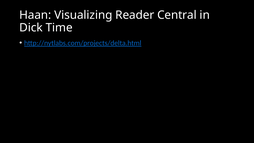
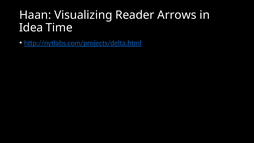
Central: Central -> Arrows
Dick: Dick -> Idea
